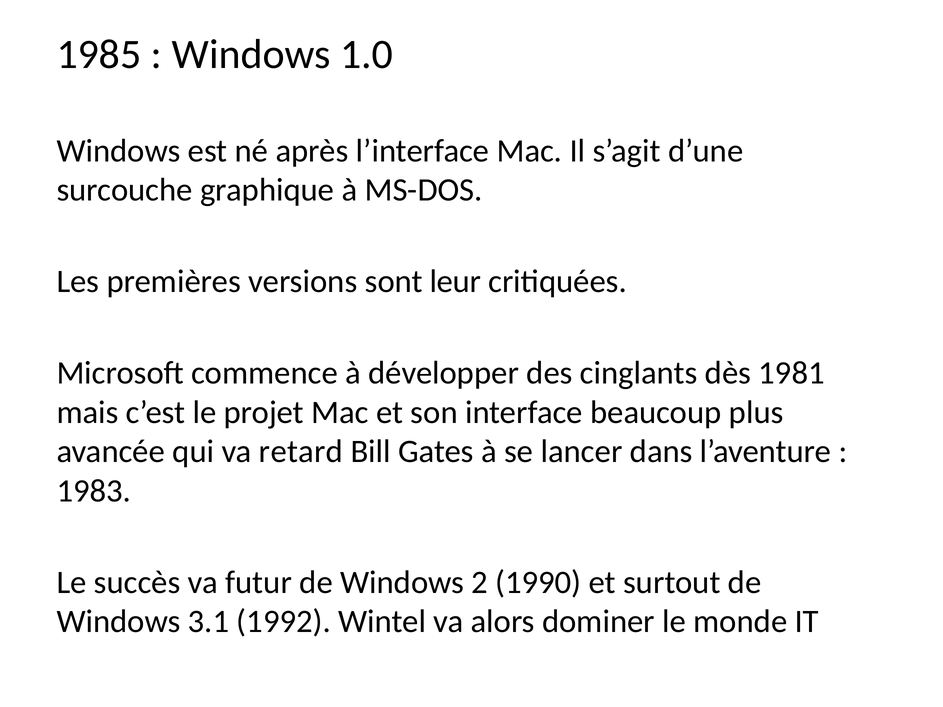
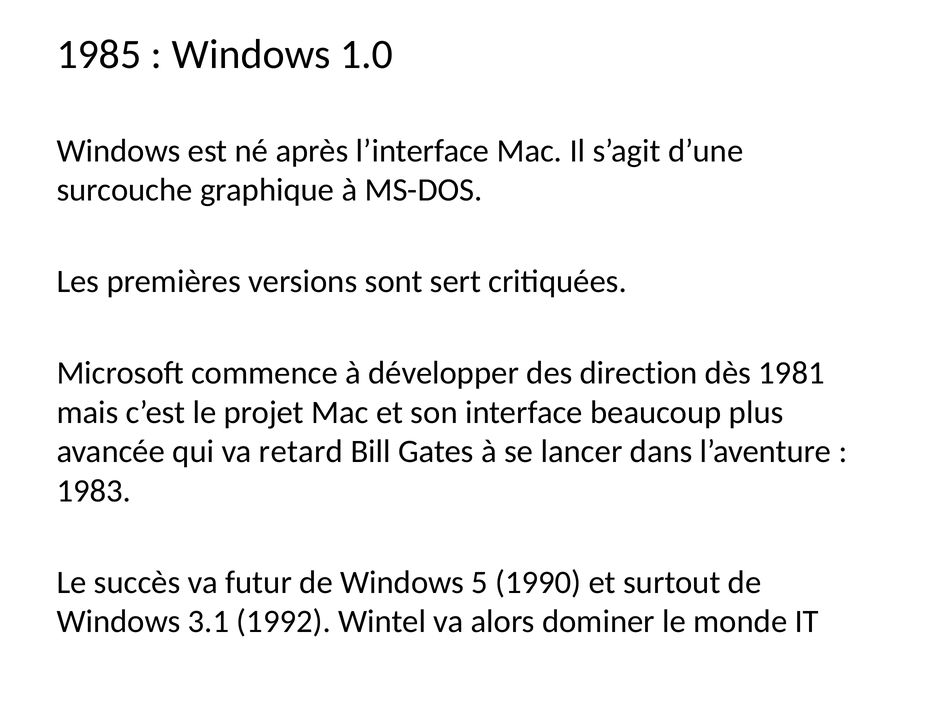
leur: leur -> sert
cinglants: cinglants -> direction
2: 2 -> 5
